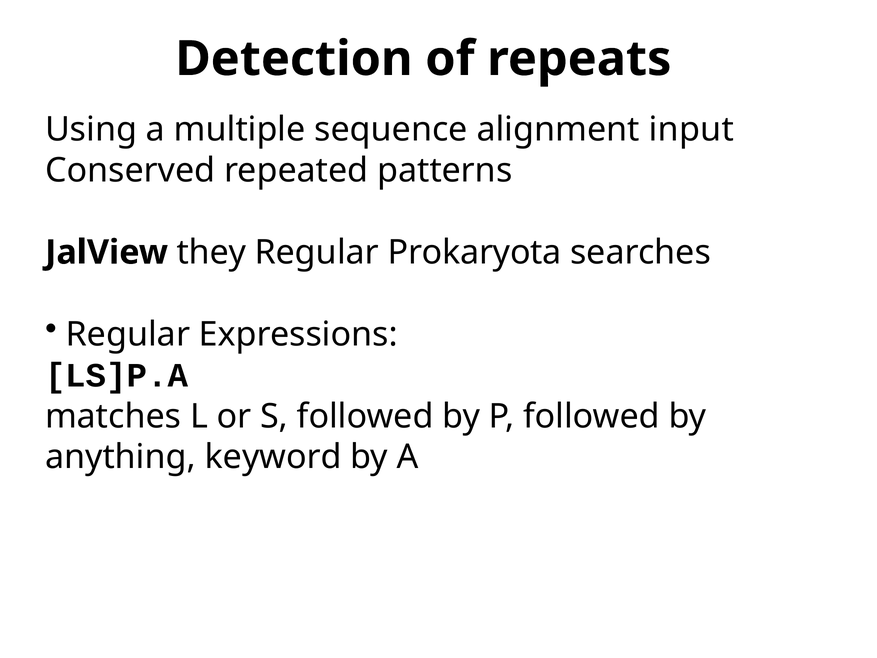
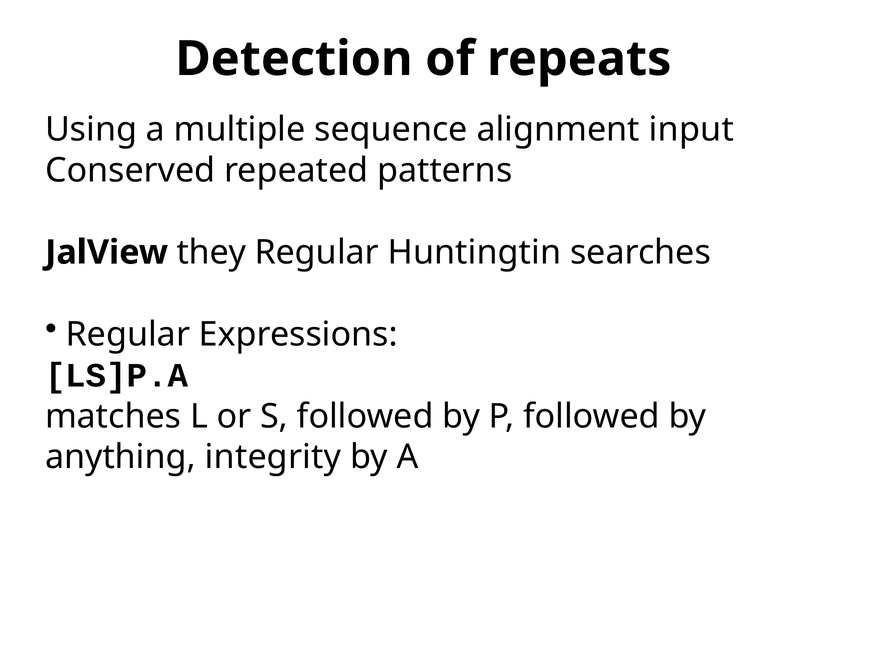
Prokaryota: Prokaryota -> Huntingtin
keyword: keyword -> integrity
